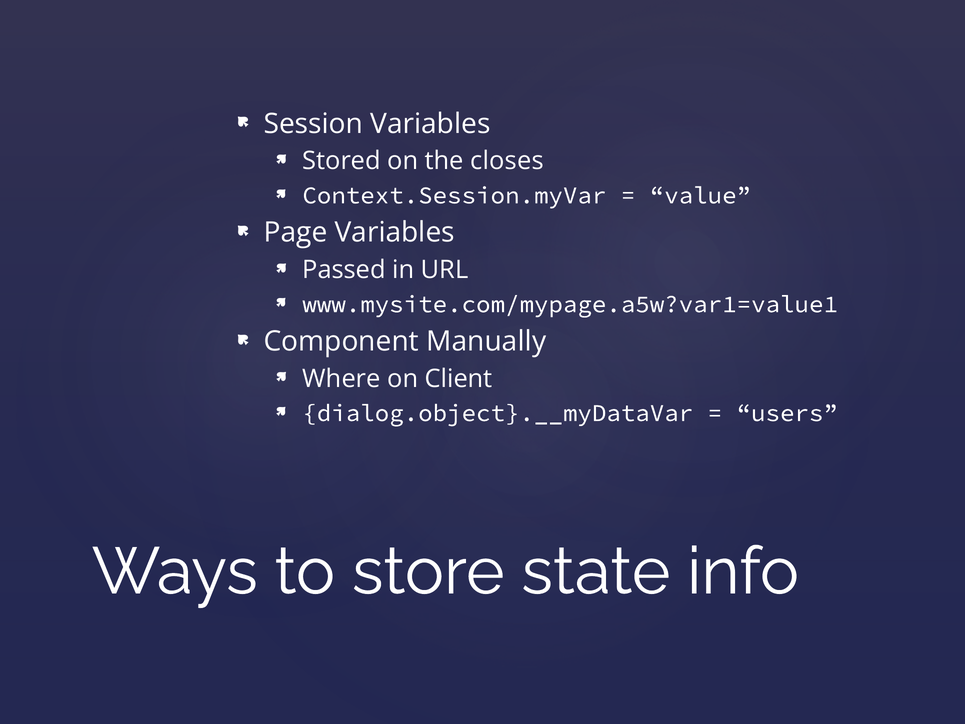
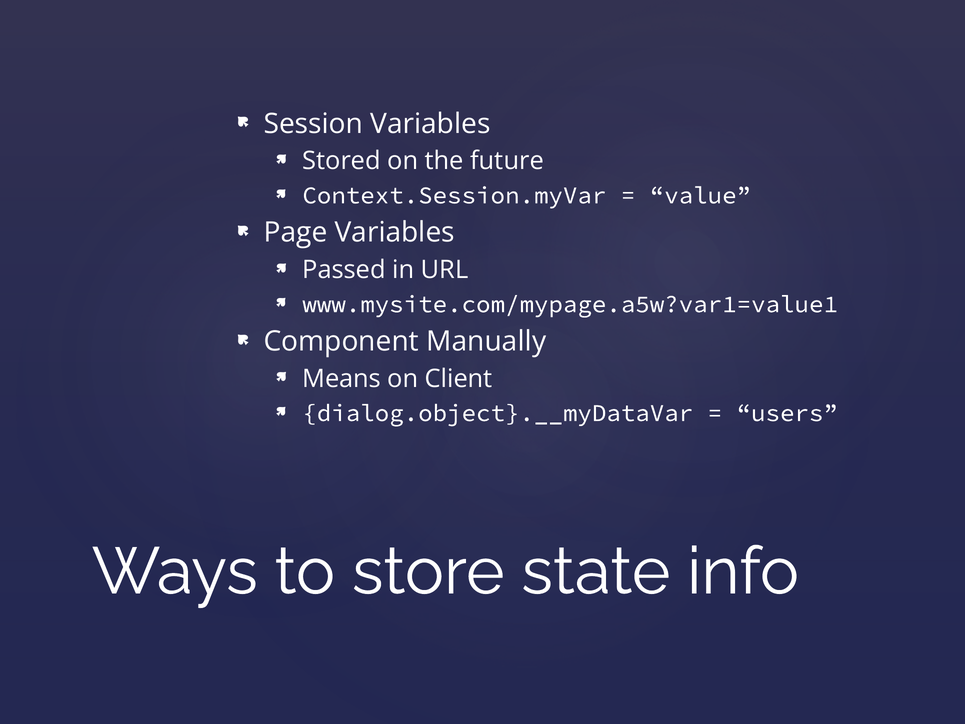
closes: closes -> future
Where: Where -> Means
